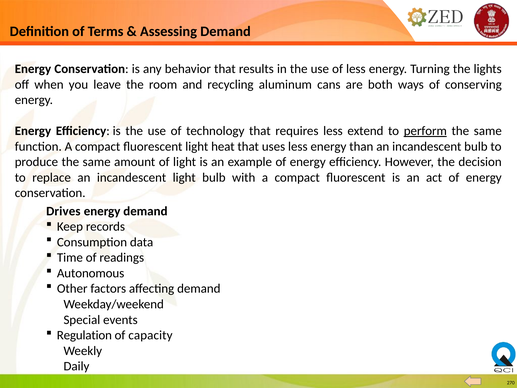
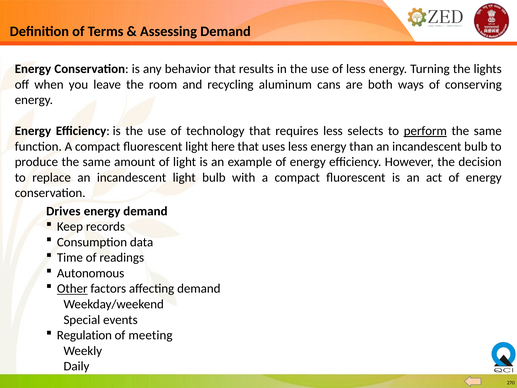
extend: extend -> selects
heat: heat -> here
Other underline: none -> present
capacity: capacity -> meeting
